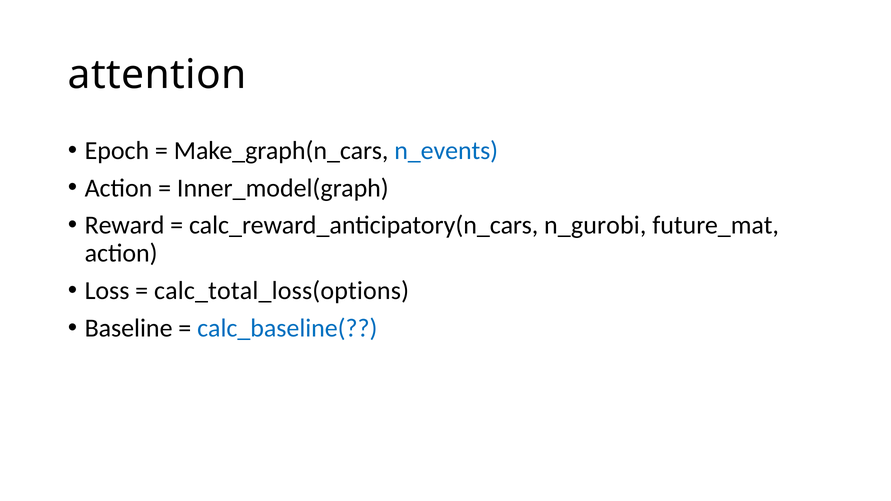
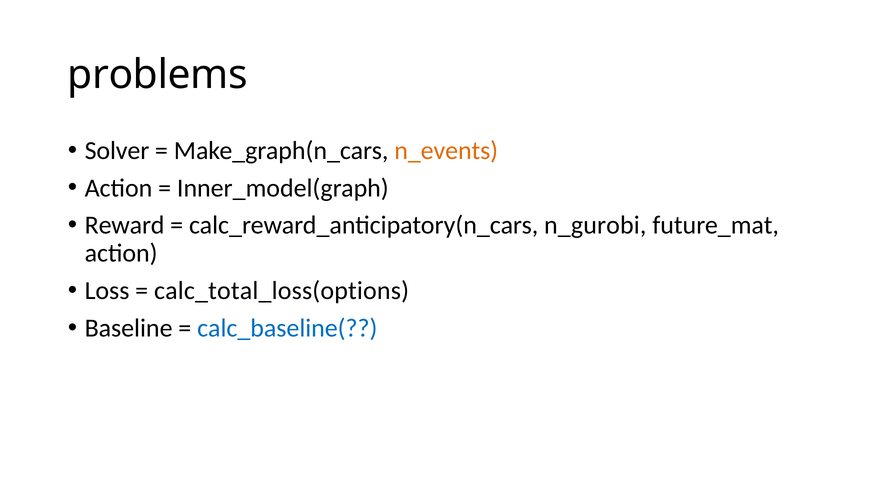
attention: attention -> problems
Epoch: Epoch -> Solver
n_events colour: blue -> orange
